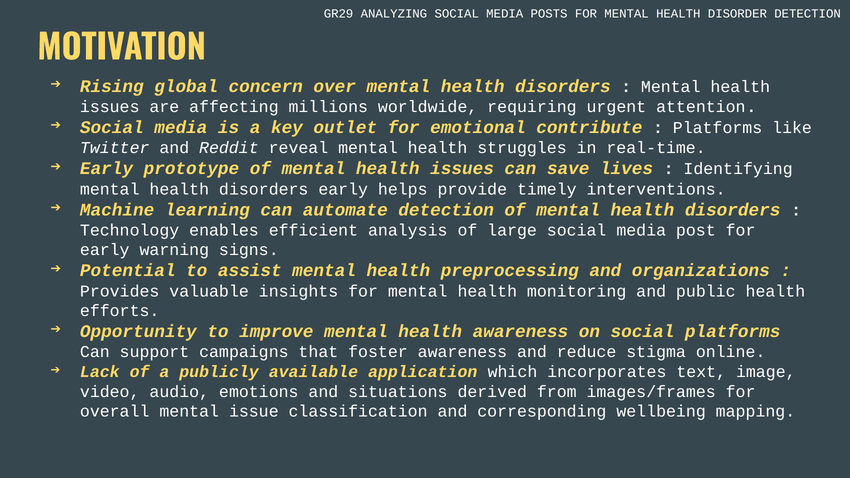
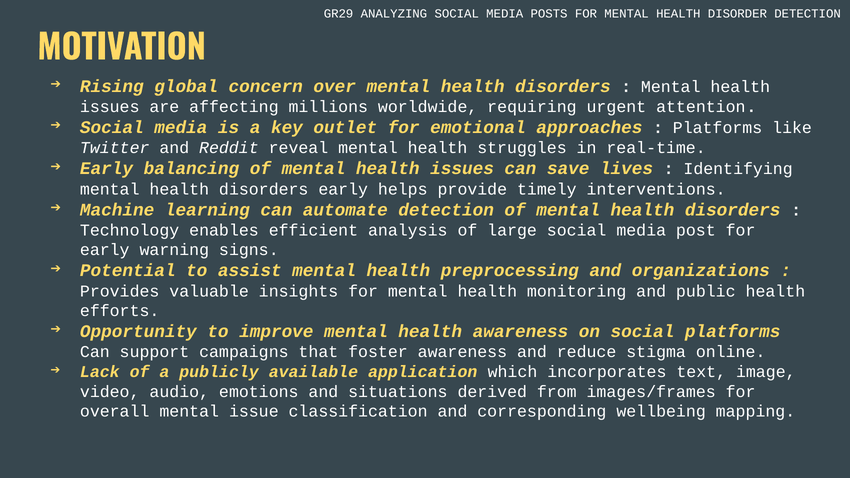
contribute: contribute -> approaches
prototype: prototype -> balancing
